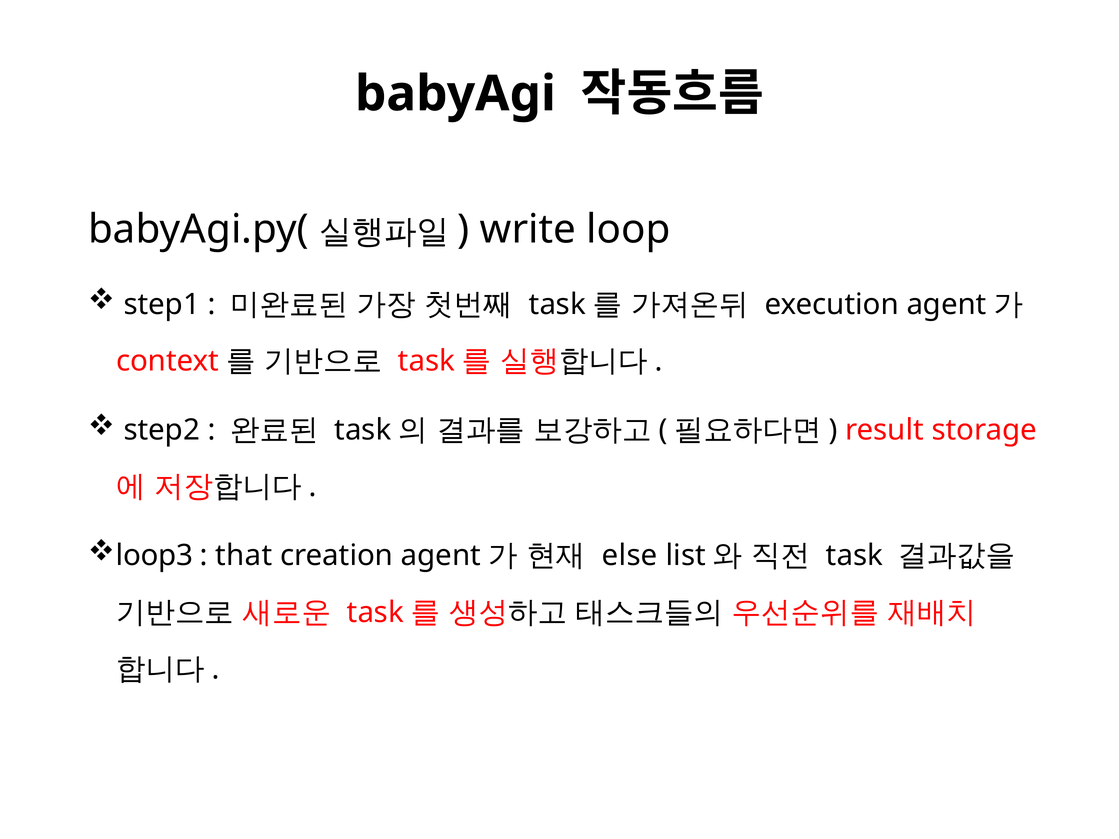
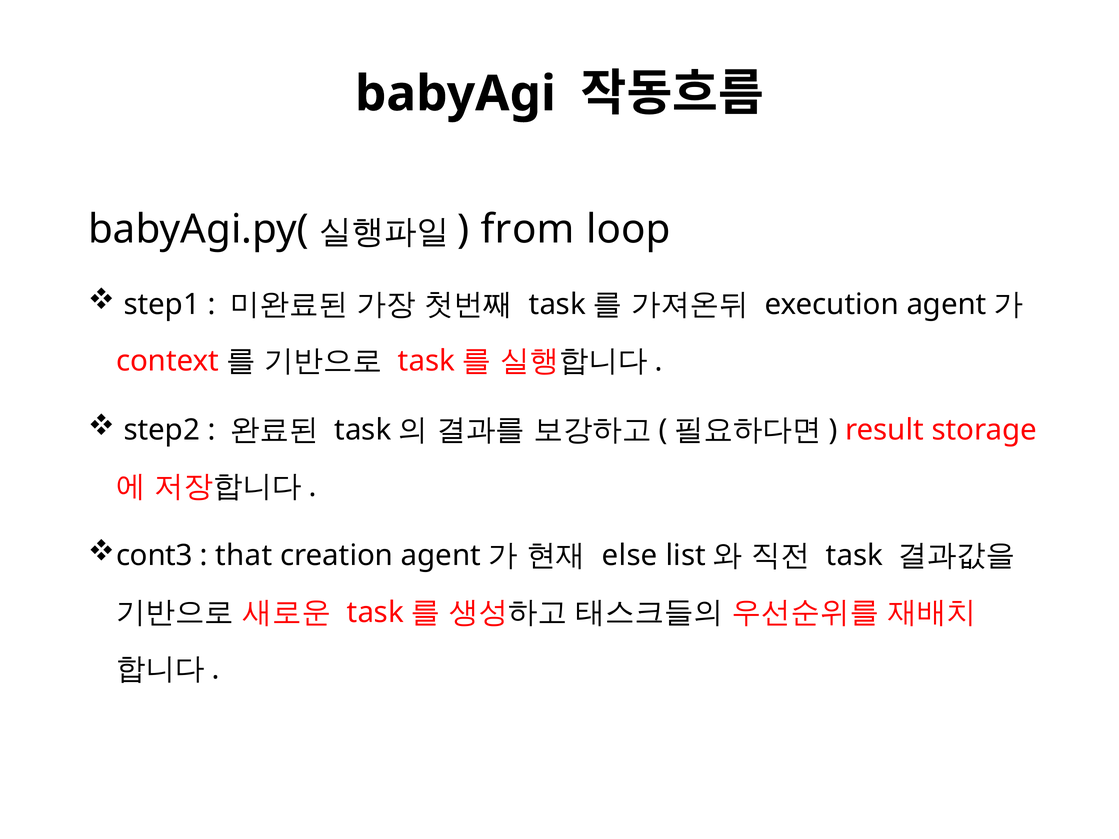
write: write -> from
loop3: loop3 -> cont3
